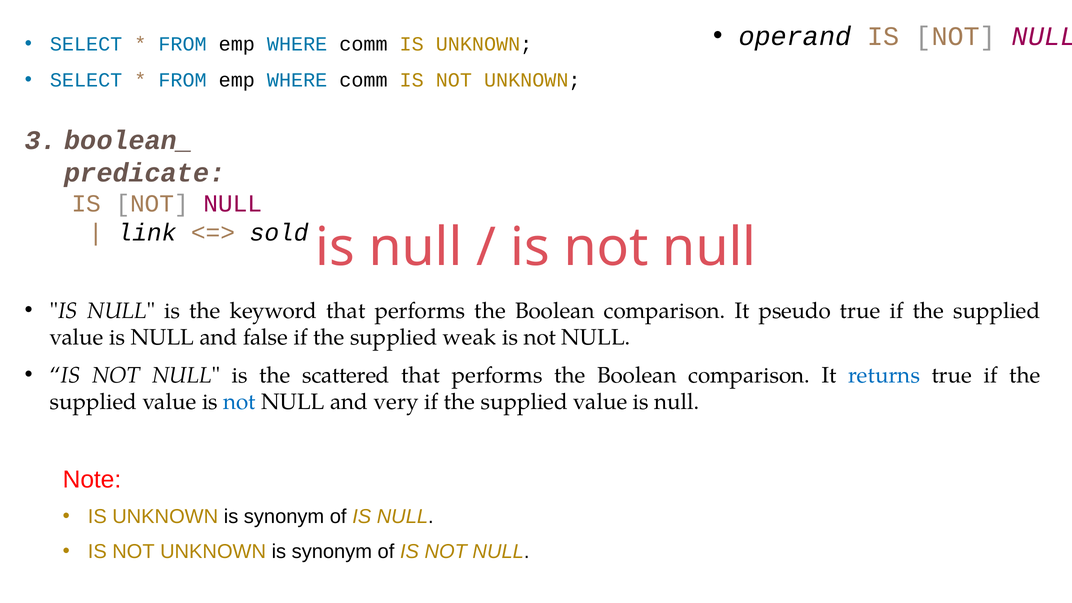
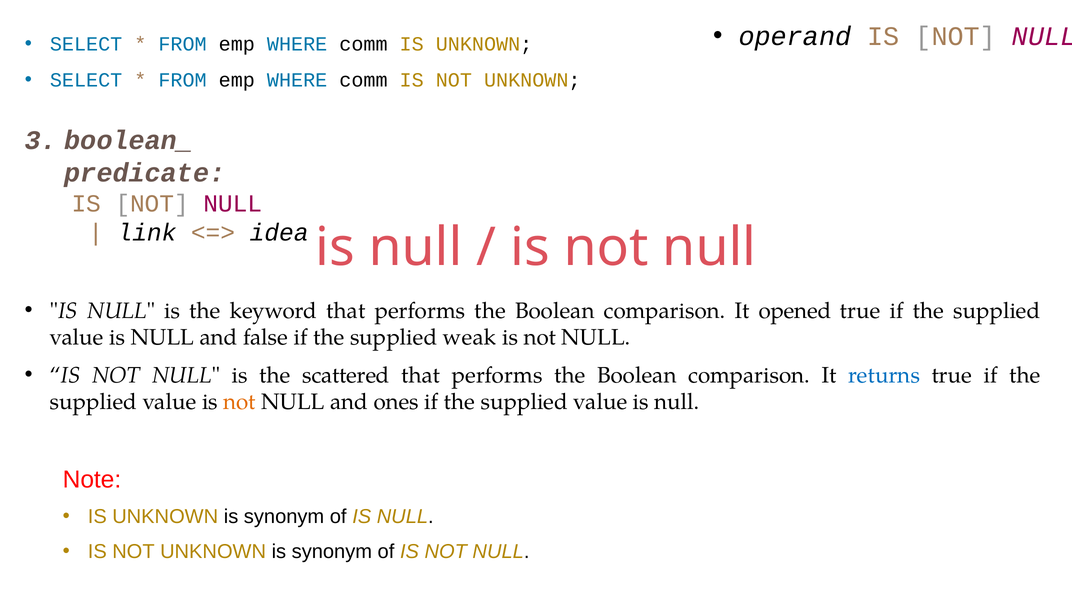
sold: sold -> idea
pseudo: pseudo -> opened
not at (240, 402) colour: blue -> orange
very: very -> ones
